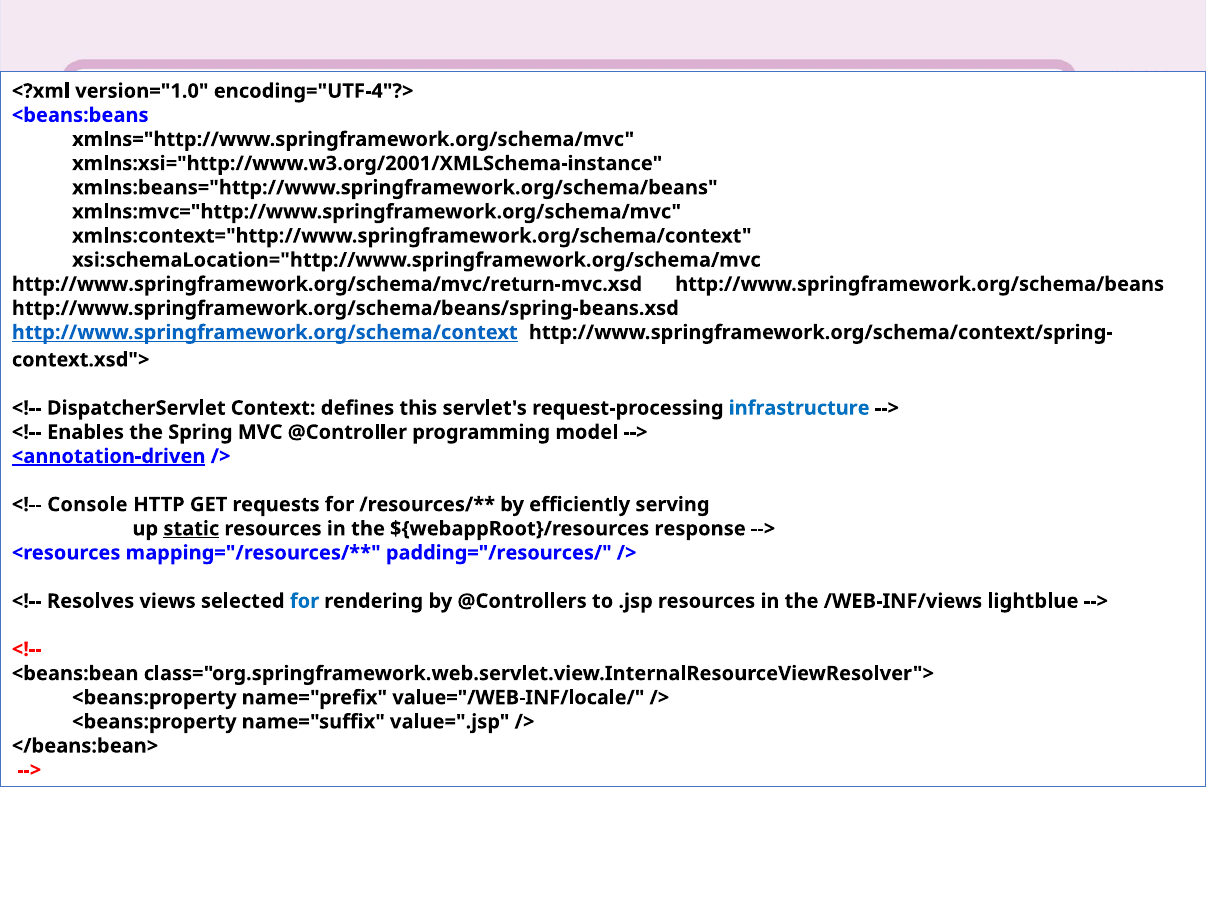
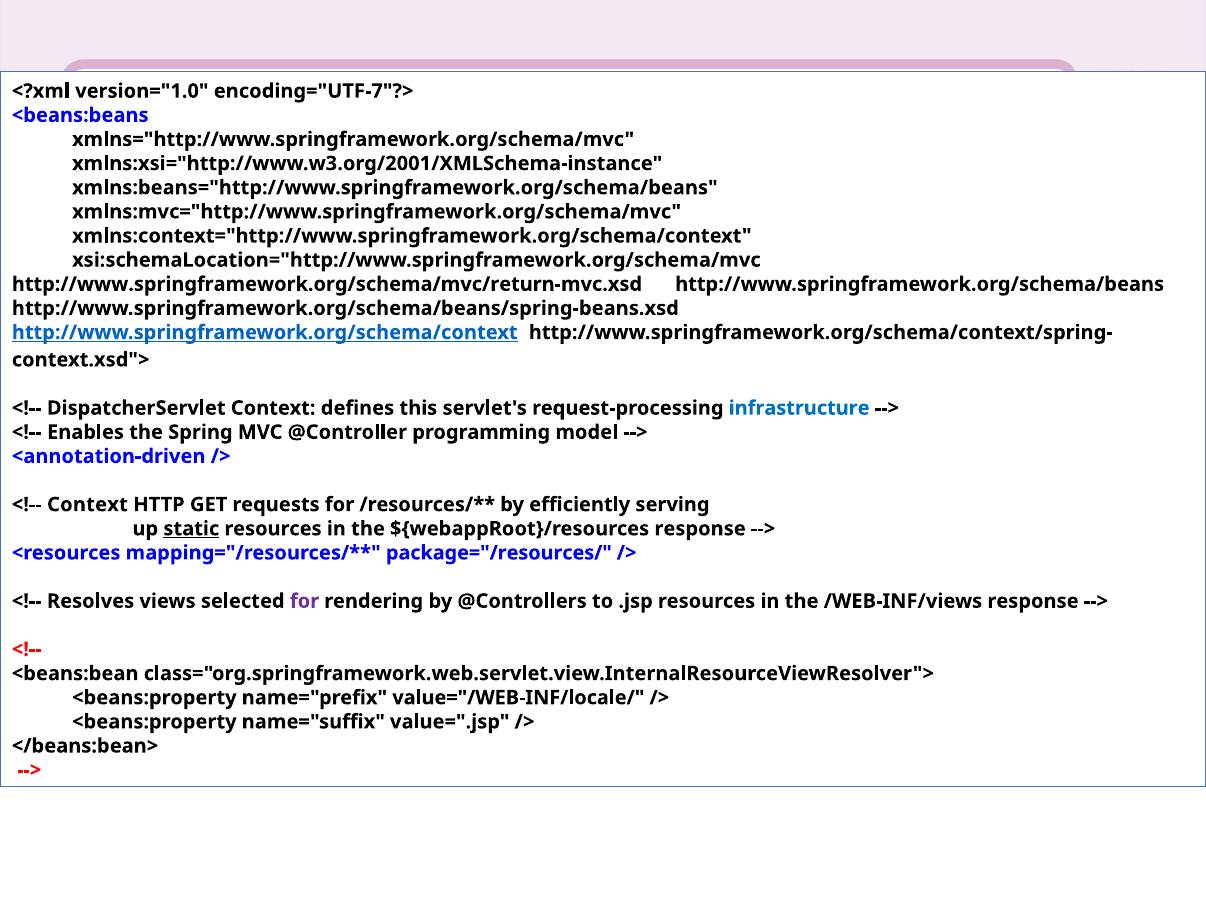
encoding="UTF-4"?>: encoding="UTF-4"?> -> encoding="UTF-7"?>
<annotation-driven underline: present -> none
Console at (87, 504): Console -> Context
padding="/resources/: padding="/resources/ -> package="/resources/
for at (305, 601) colour: blue -> purple
/WEB-INF/views lightblue: lightblue -> response
